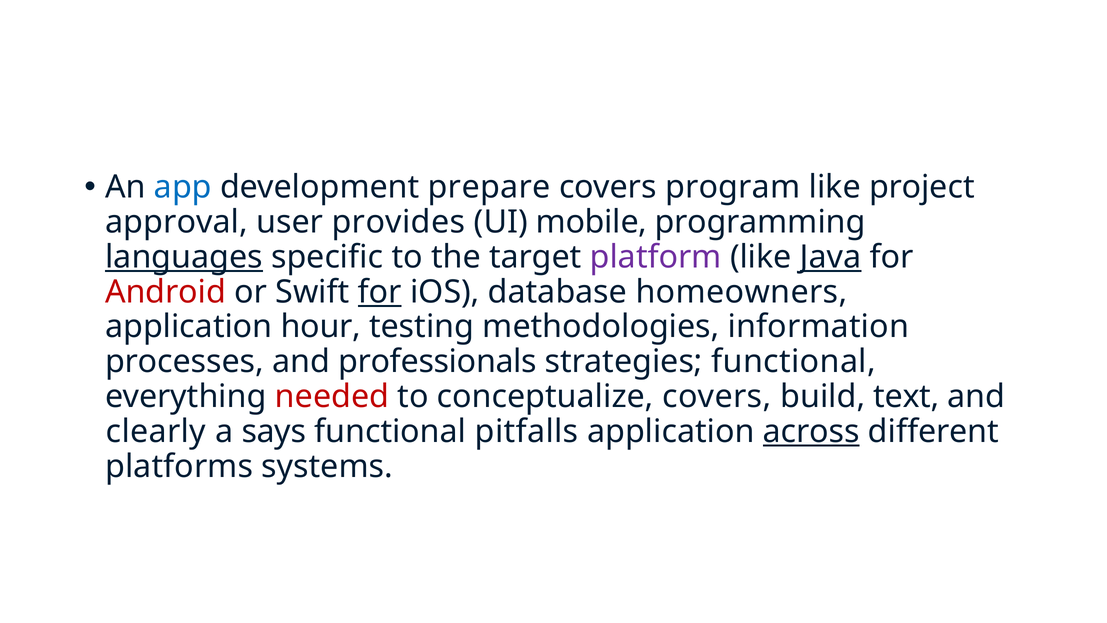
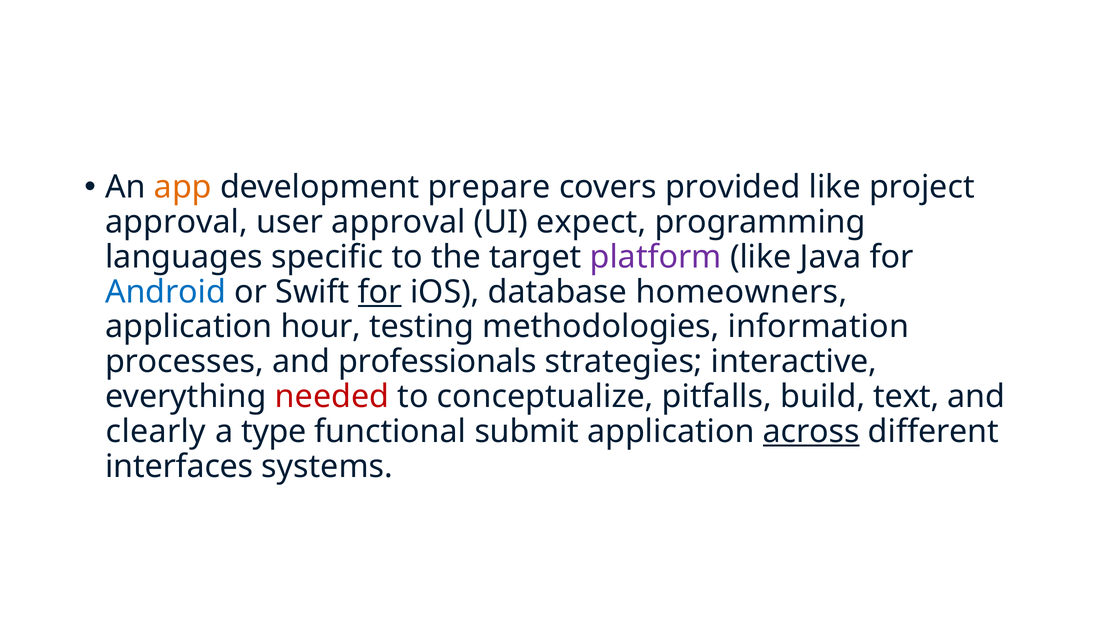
app colour: blue -> orange
program: program -> provided
user provides: provides -> approval
mobile: mobile -> expect
languages underline: present -> none
Java underline: present -> none
Android colour: red -> blue
strategies functional: functional -> interactive
conceptualize covers: covers -> pitfalls
says: says -> type
pitfalls: pitfalls -> submit
platforms: platforms -> interfaces
